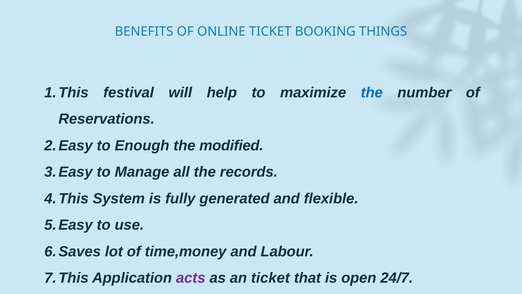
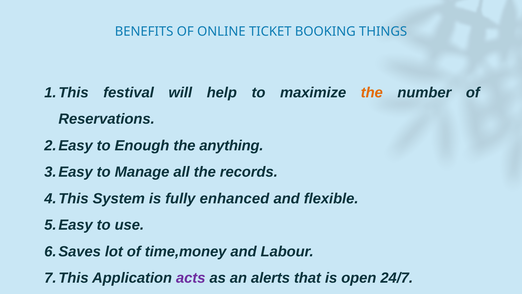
the at (372, 92) colour: blue -> orange
modified: modified -> anything
generated: generated -> enhanced
an ticket: ticket -> alerts
